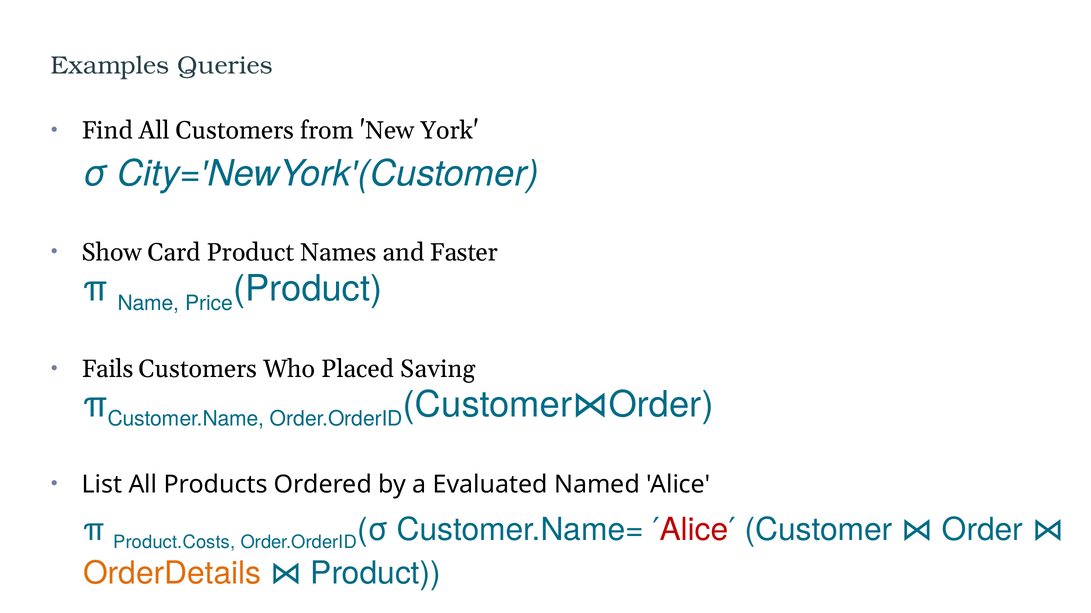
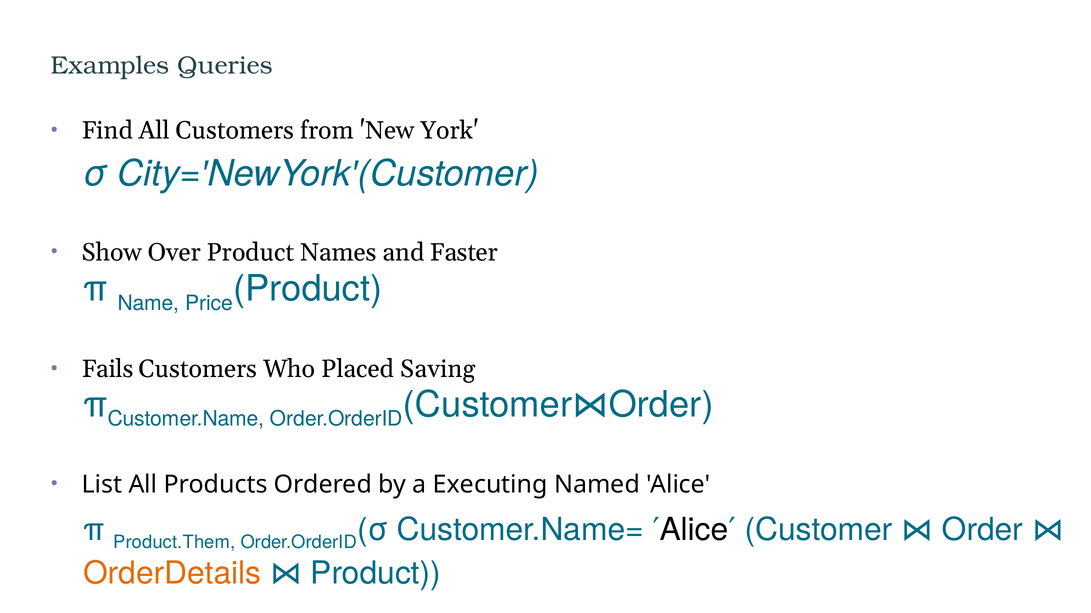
Card: Card -> Over
Evaluated: Evaluated -> Executing
Product.Costs: Product.Costs -> Product.Them
Alice at (694, 530) colour: red -> black
